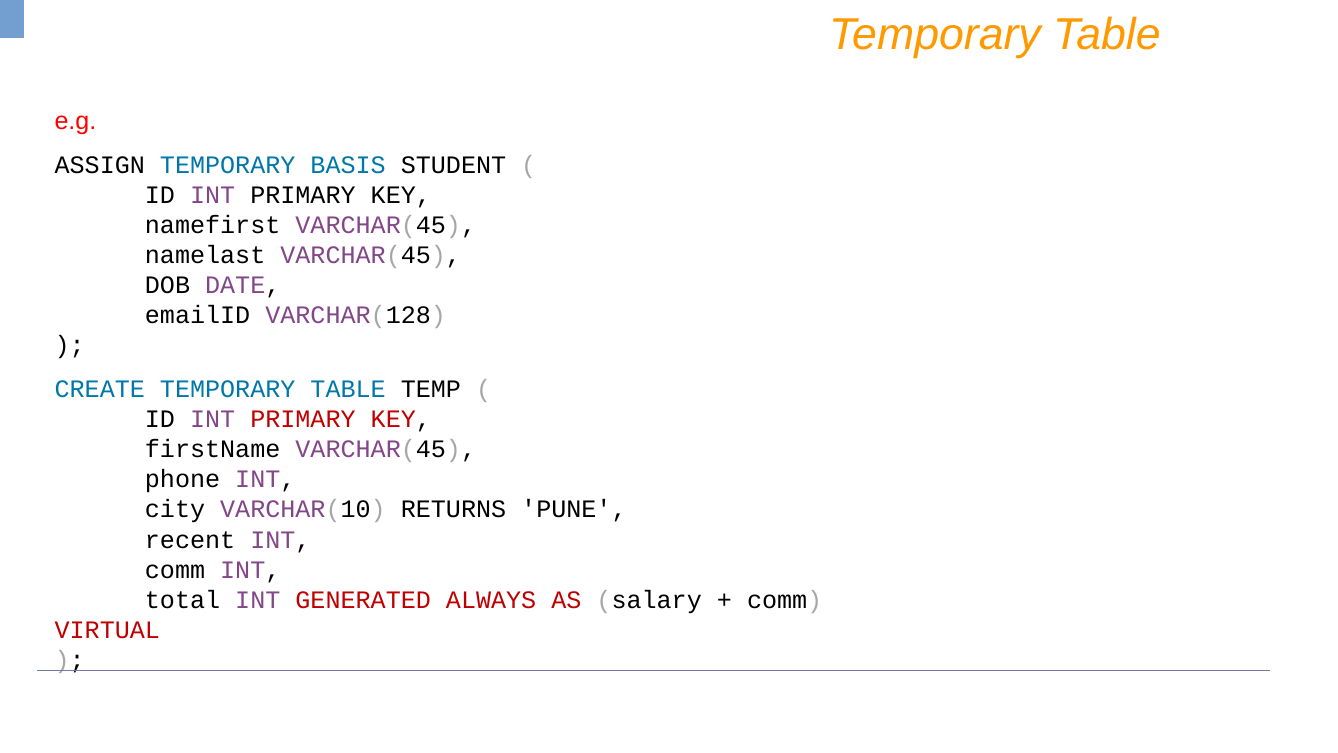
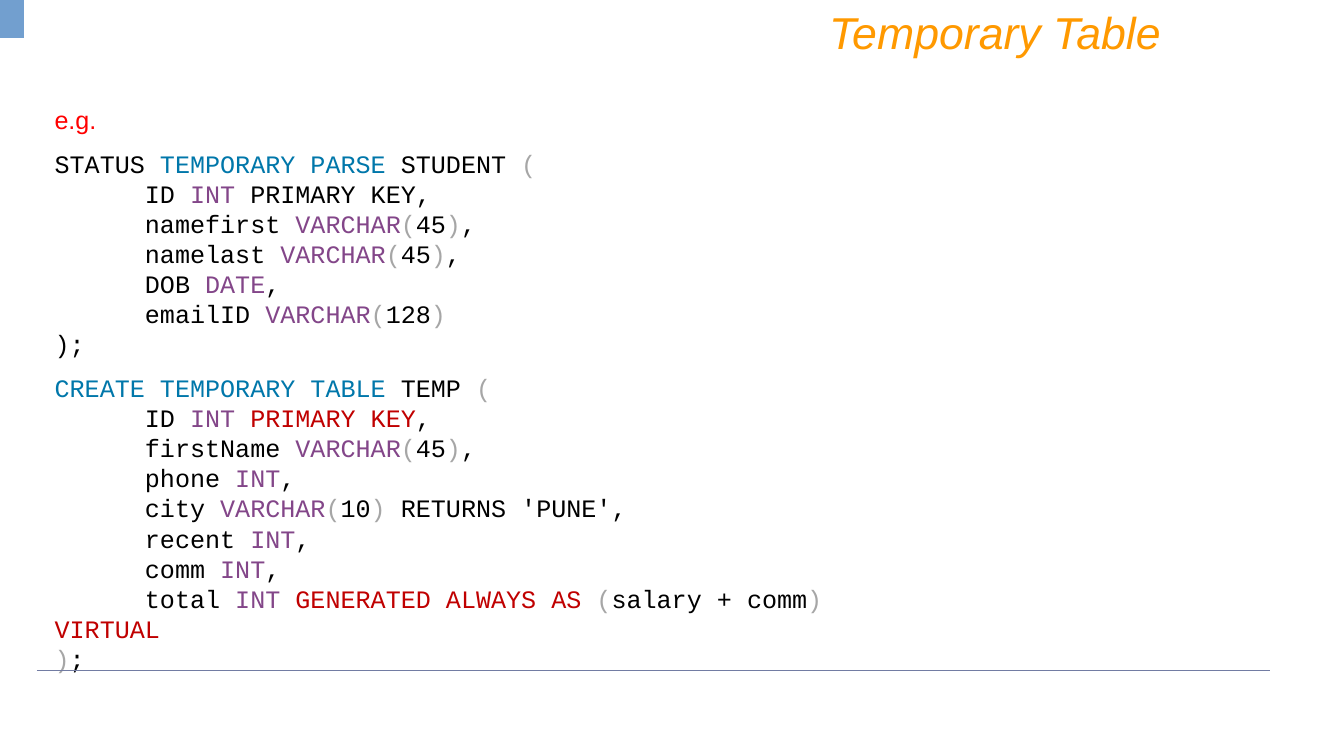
ASSIGN: ASSIGN -> STATUS
BASIS: BASIS -> PARSE
